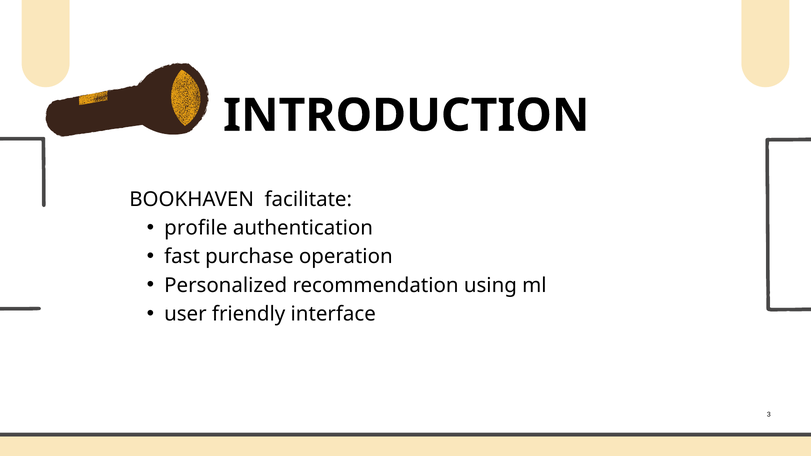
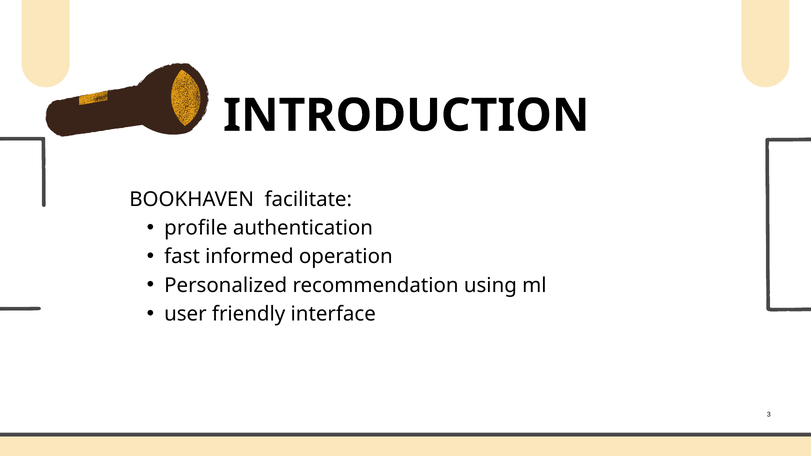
purchase: purchase -> informed
